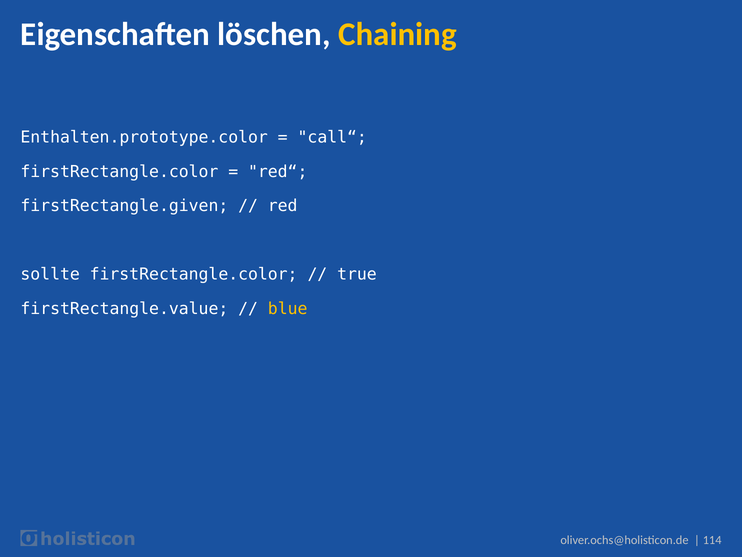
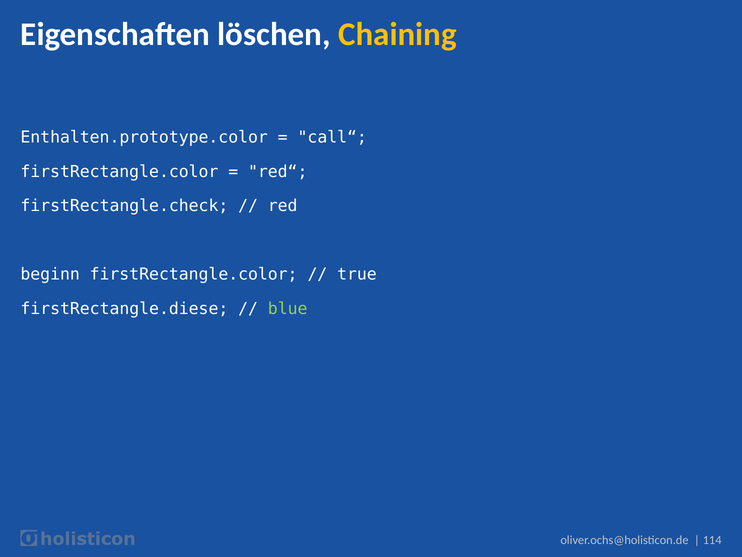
firstRectangle.given: firstRectangle.given -> firstRectangle.check
sollte: sollte -> beginn
firstRectangle.value: firstRectangle.value -> firstRectangle.diese
blue colour: yellow -> light green
